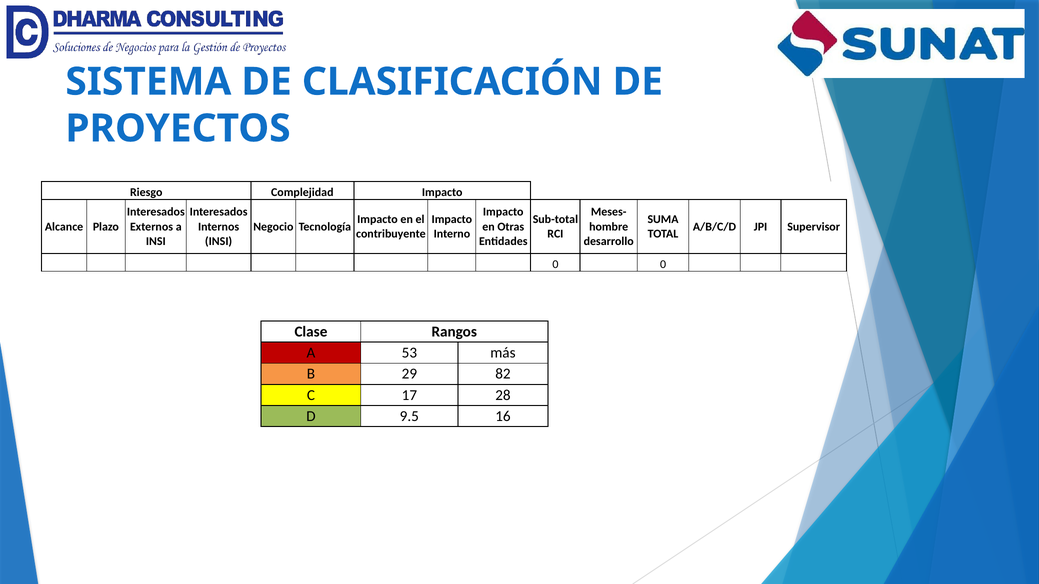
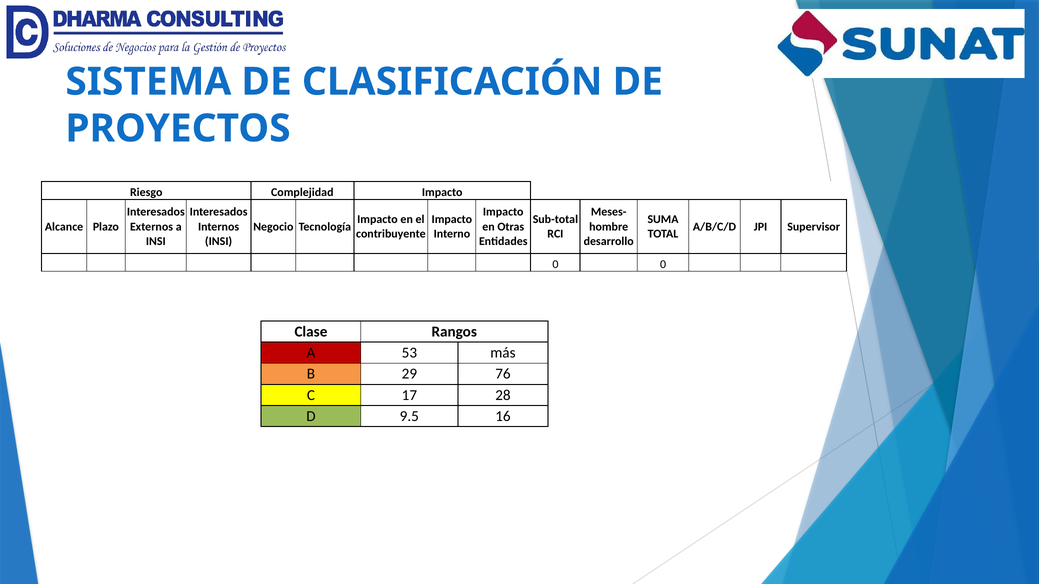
82: 82 -> 76
